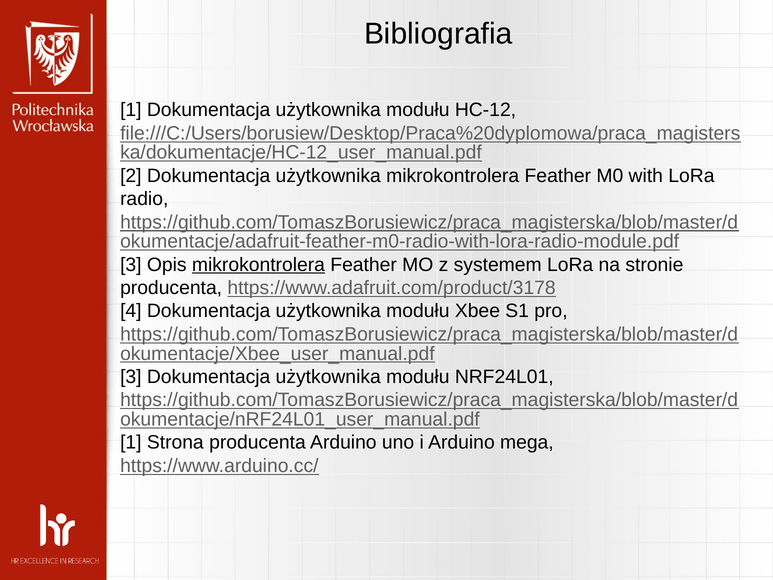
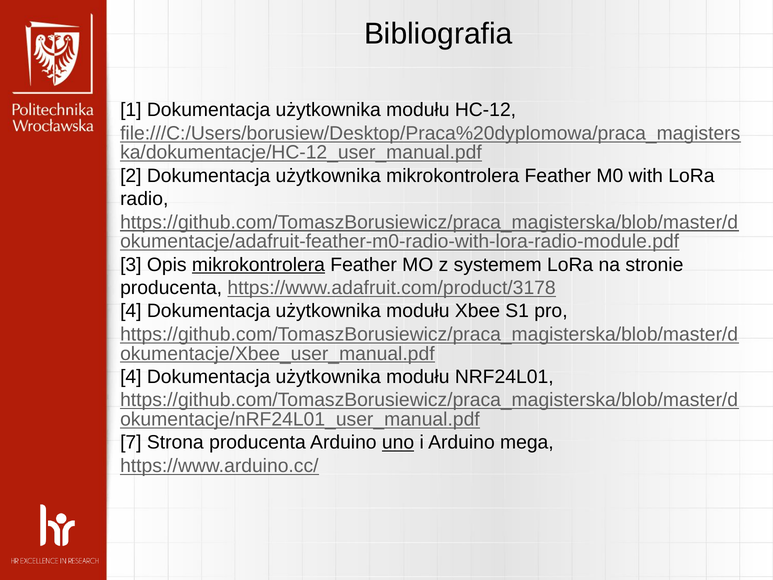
3 at (131, 377): 3 -> 4
1 at (131, 442): 1 -> 7
uno underline: none -> present
